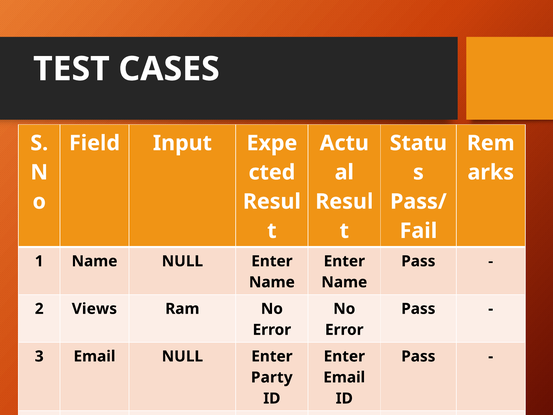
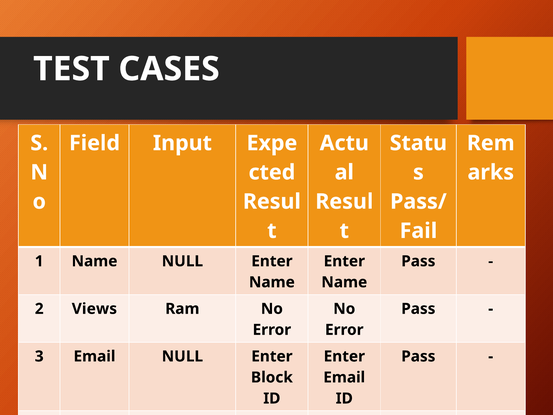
Party: Party -> Block
